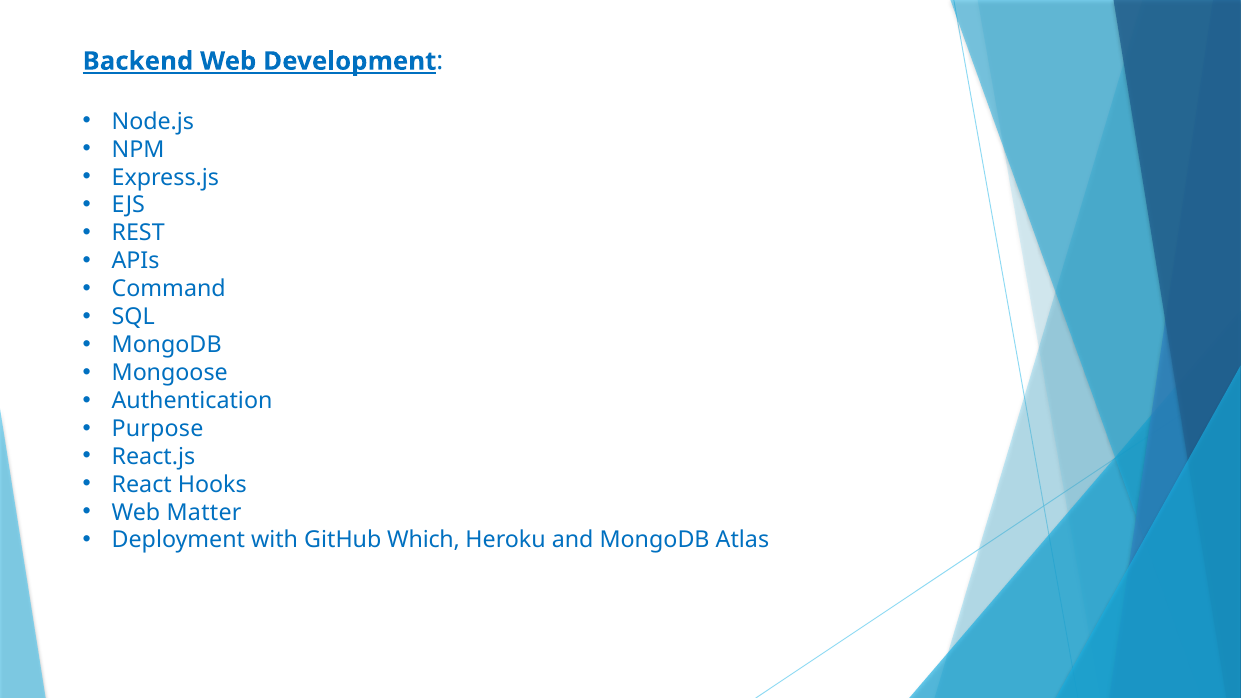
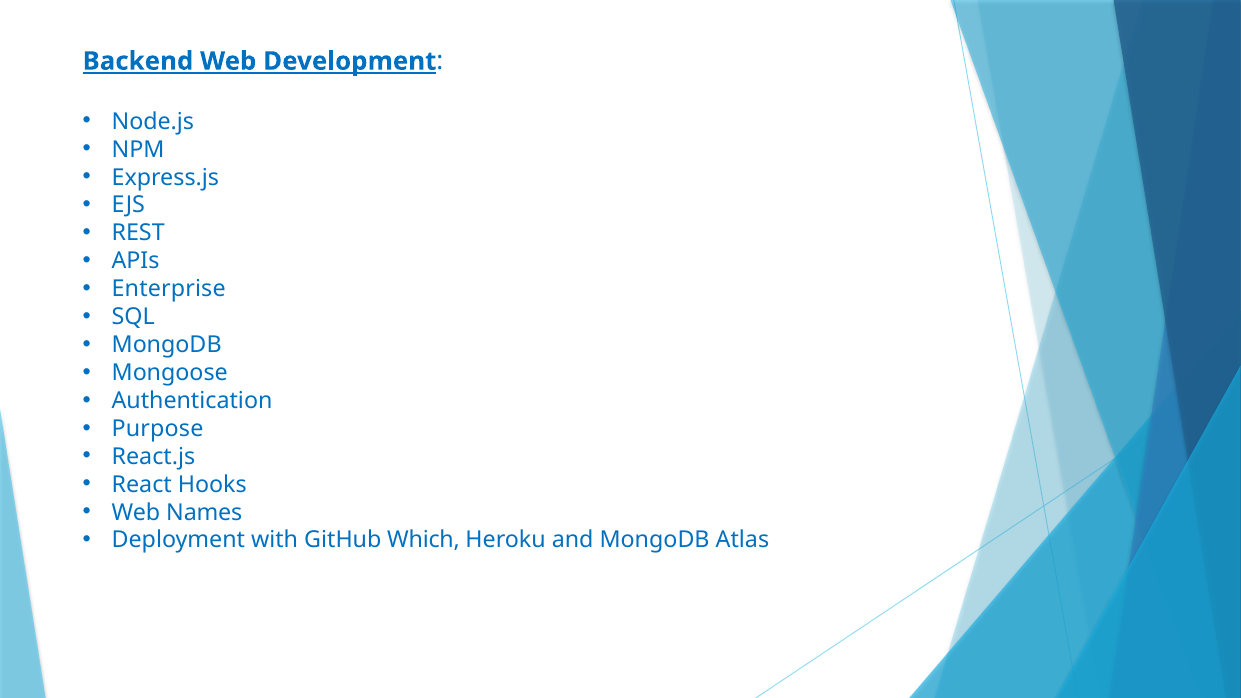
Command: Command -> Enterprise
Matter: Matter -> Names
